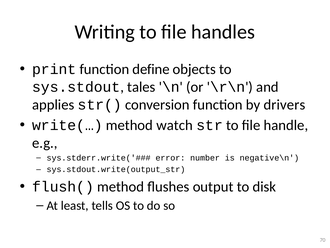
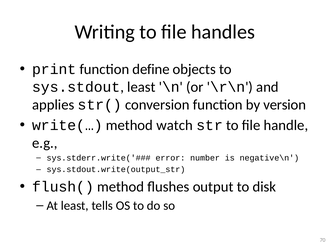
sys.stdout tales: tales -> least
drivers: drivers -> version
